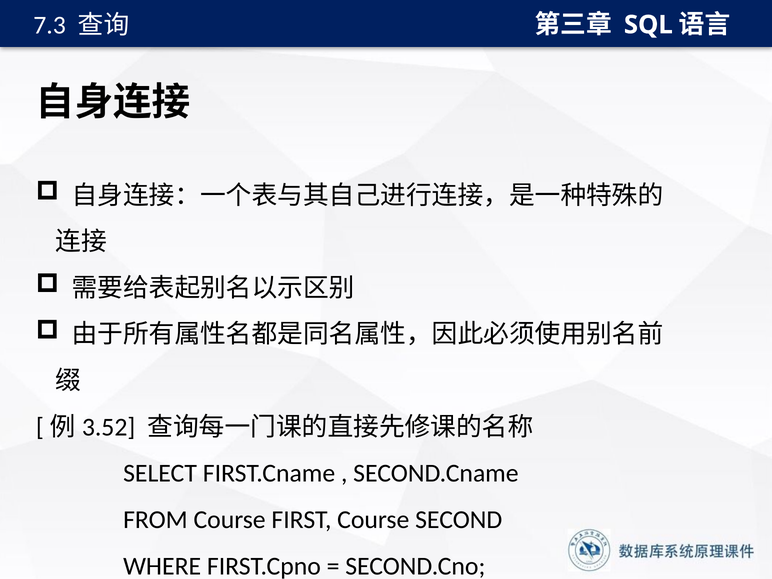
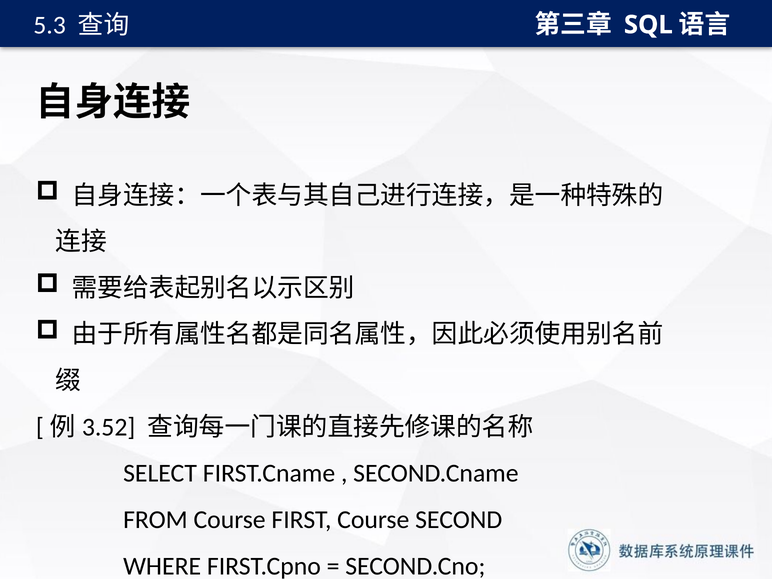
7.3: 7.3 -> 5.3
